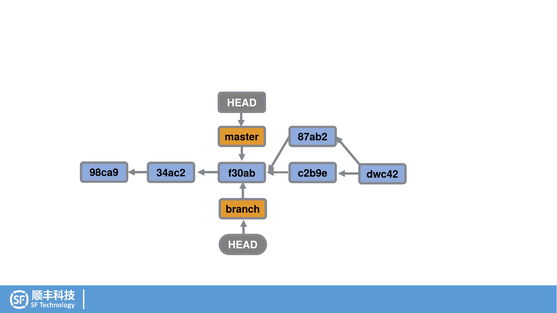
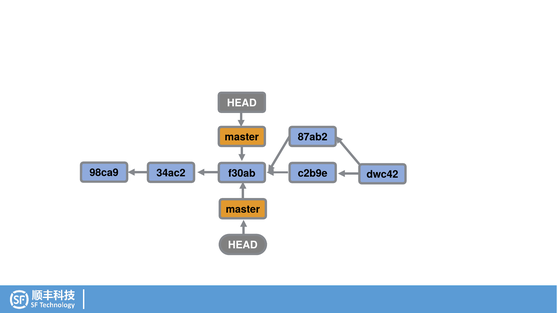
branch at (243, 210): branch -> master
